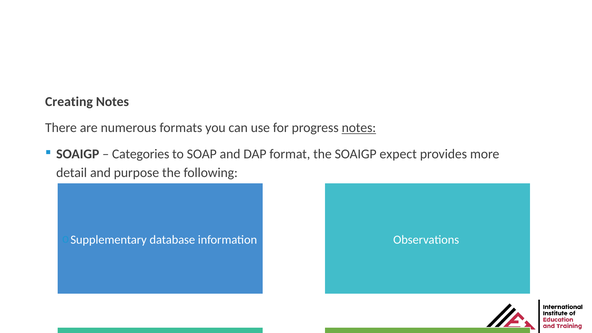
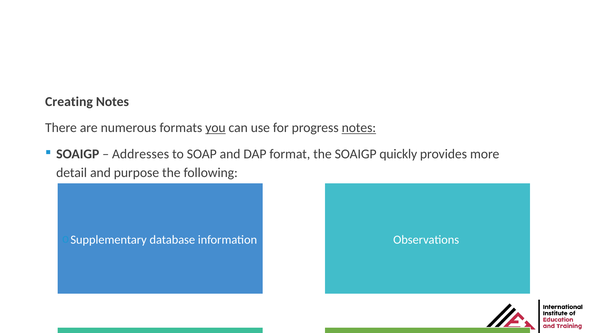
you underline: none -> present
Categories: Categories -> Addresses
expect: expect -> quickly
